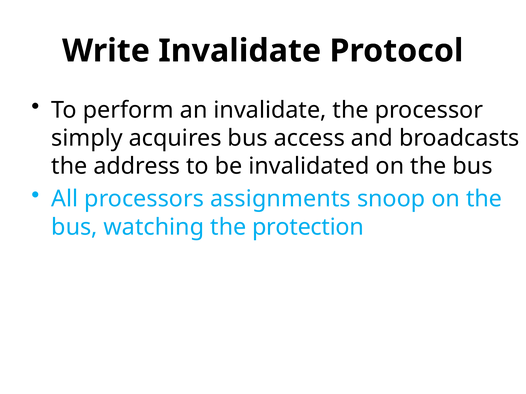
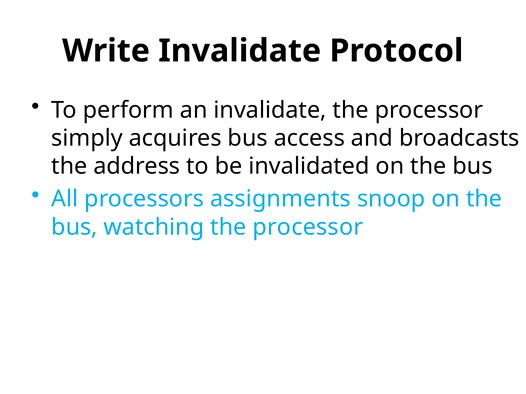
watching the protection: protection -> processor
